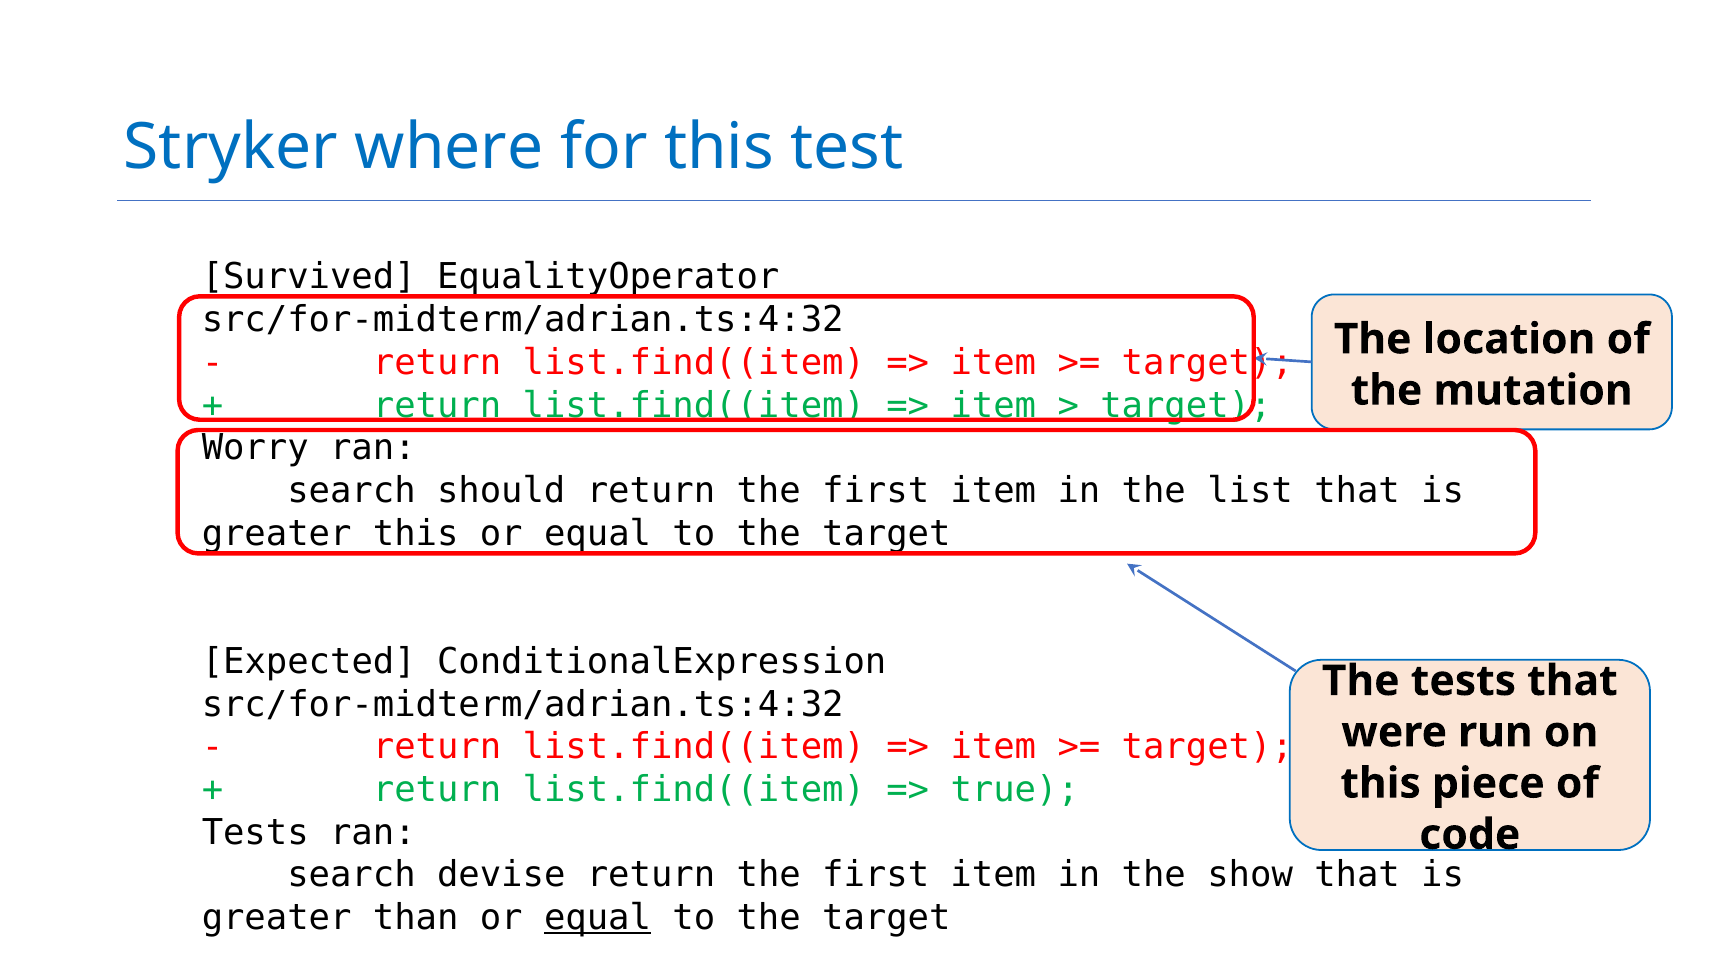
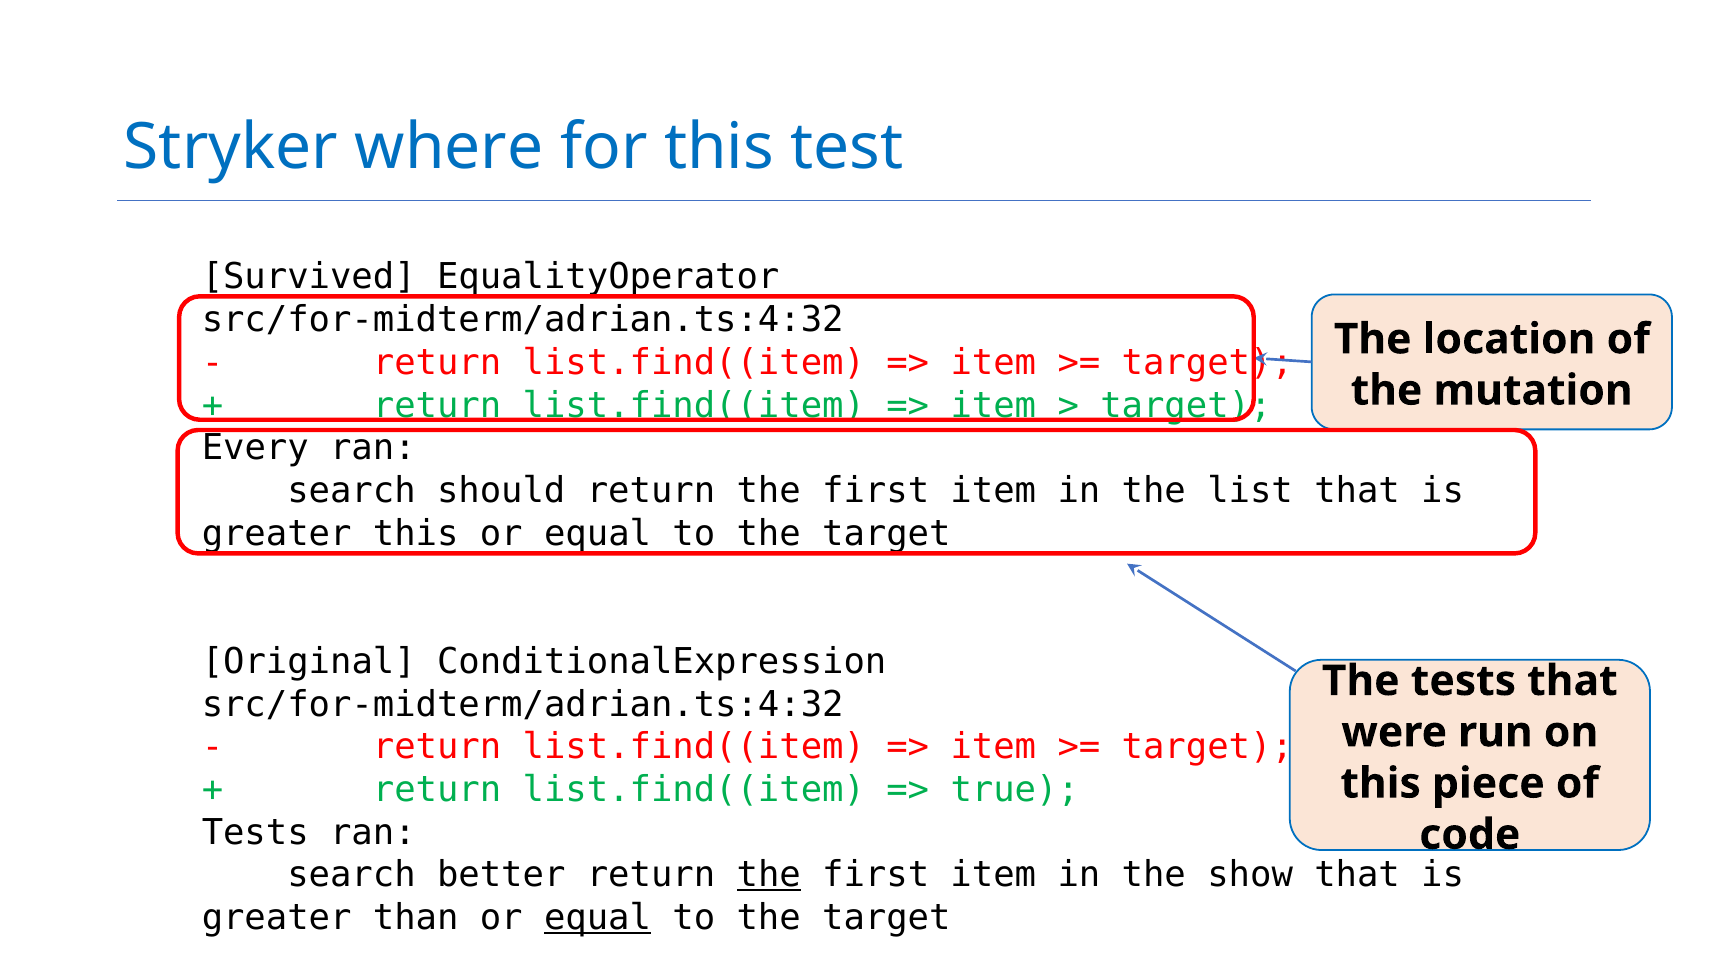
Worry: Worry -> Every
Expected: Expected -> Original
devise: devise -> better
the at (769, 875) underline: none -> present
